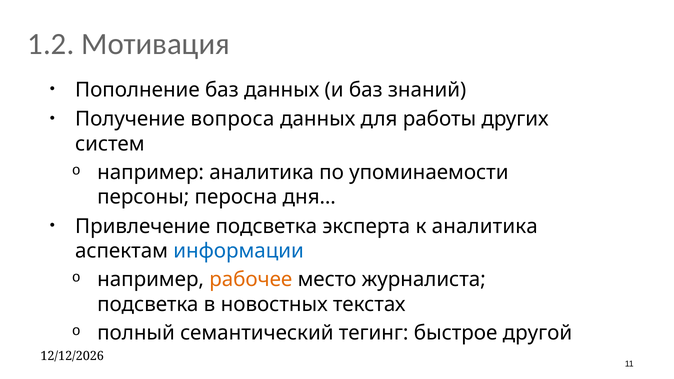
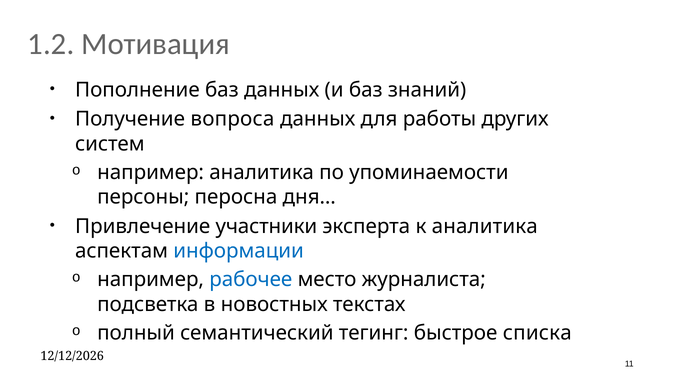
Привлечение подсветка: подсветка -> участники
рабочее colour: orange -> blue
другой: другой -> списка
